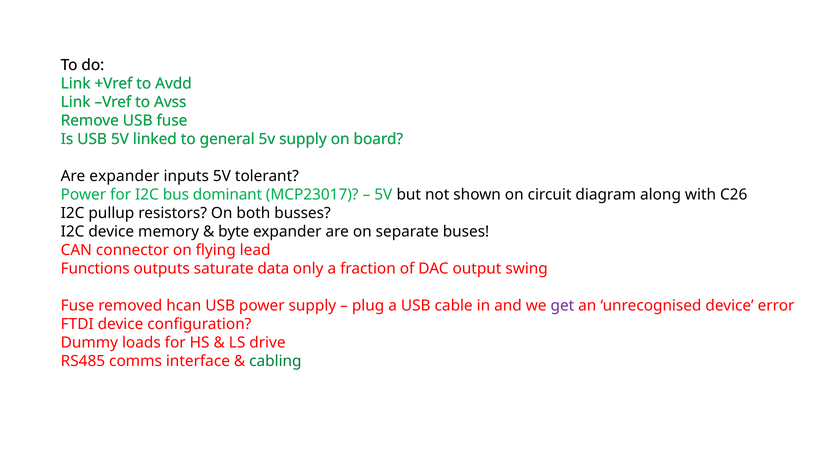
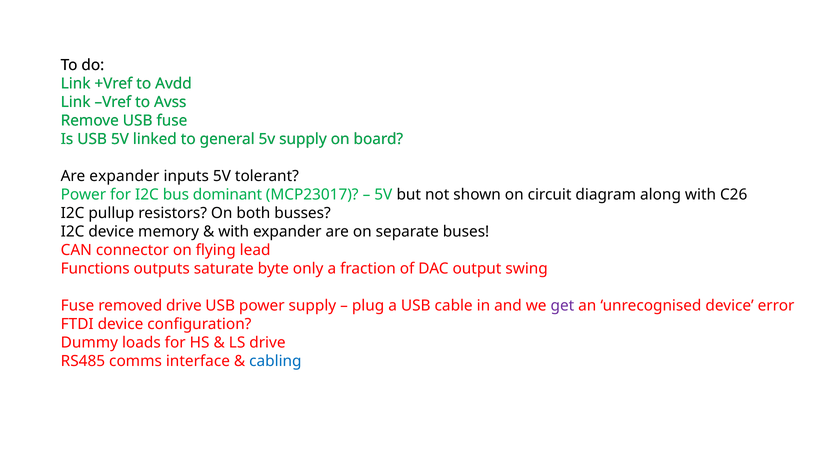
byte at (234, 232): byte -> with
data: data -> byte
removed hcan: hcan -> drive
cabling colour: green -> blue
